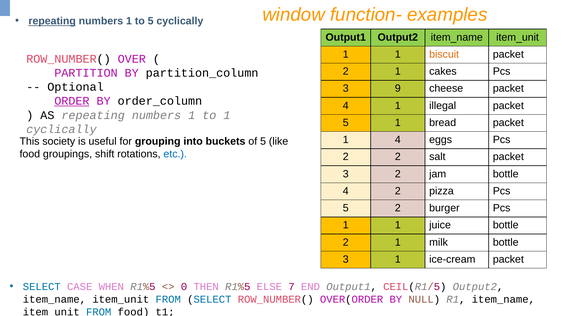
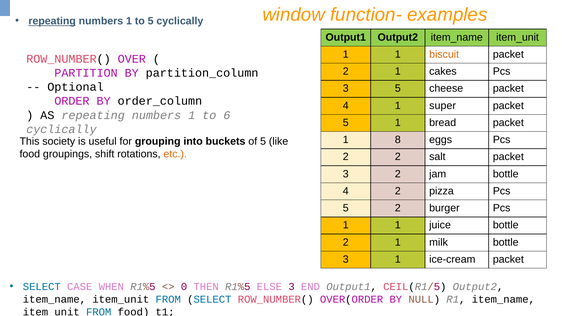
3 9: 9 -> 5
ORDER underline: present -> none
illegal: illegal -> super
to 1: 1 -> 6
1 4: 4 -> 8
etc colour: blue -> orange
ELSE 7: 7 -> 3
